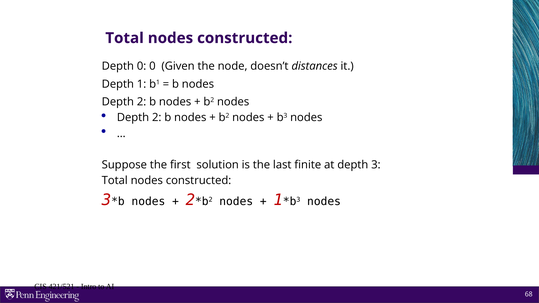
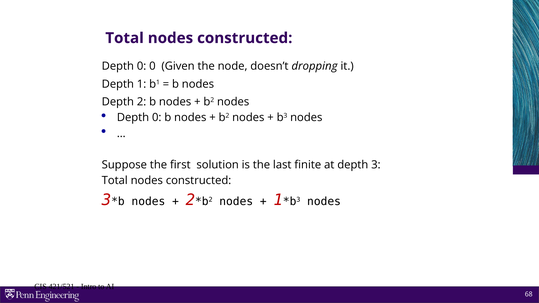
distances: distances -> dropping
2 at (157, 118): 2 -> 0
